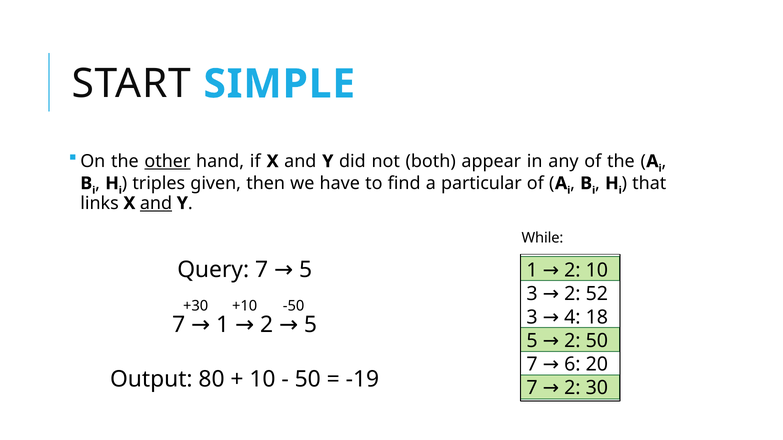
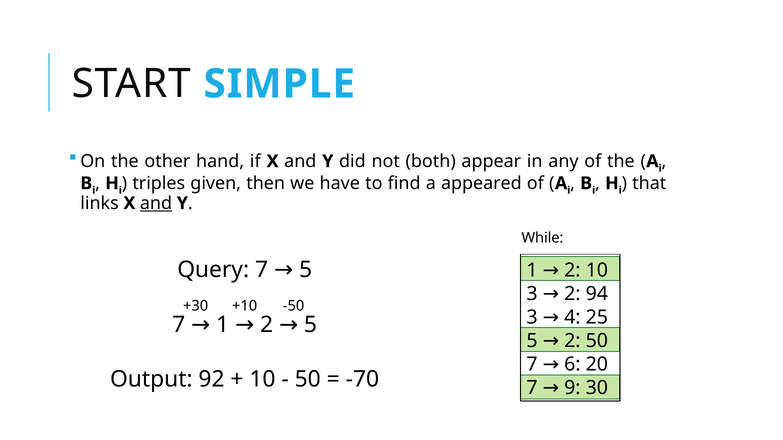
other underline: present -> none
particular: particular -> appeared
52: 52 -> 94
18: 18 -> 25
80: 80 -> 92
-19: -19 -> -70
7 2: 2 -> 9
